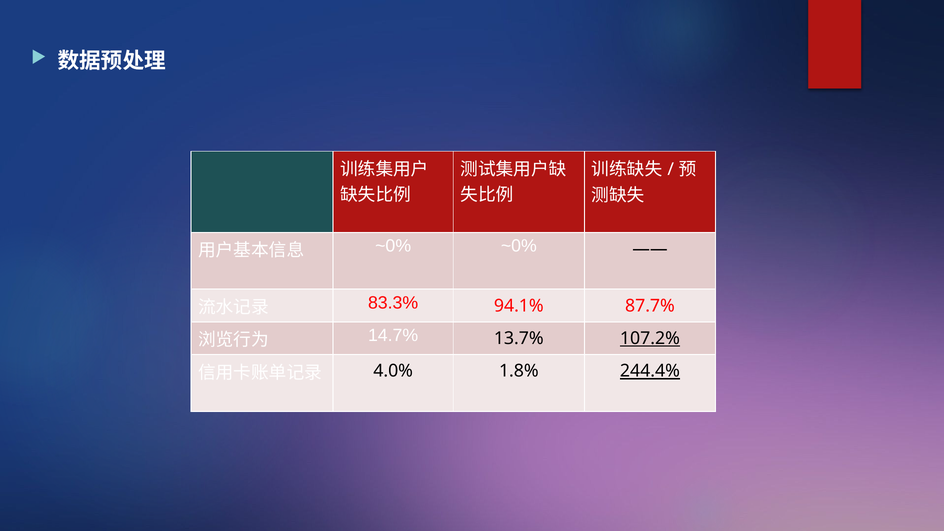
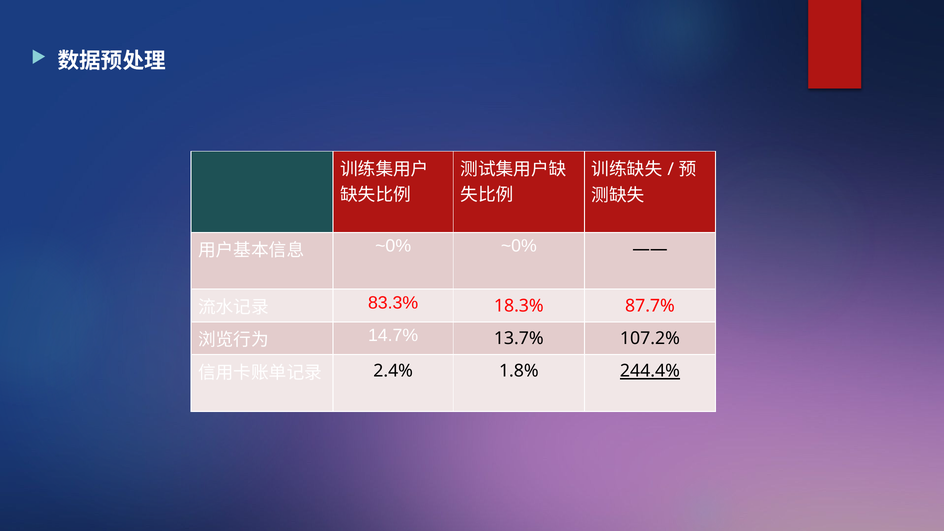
94.1%: 94.1% -> 18.3%
107.2% underline: present -> none
4.0%: 4.0% -> 2.4%
